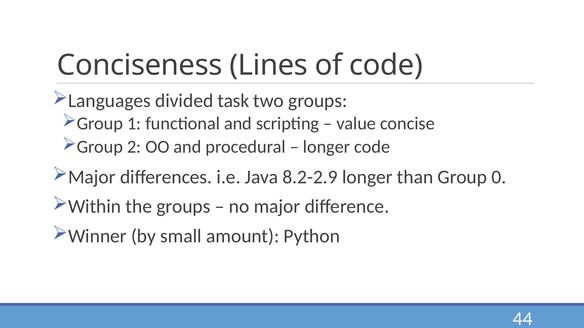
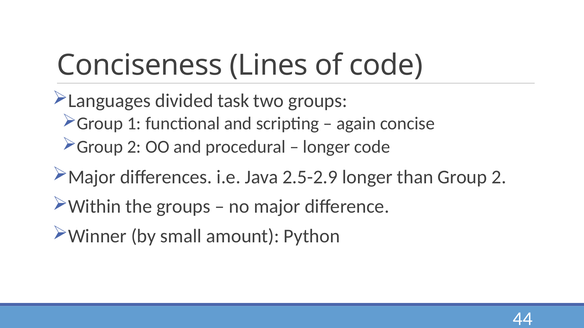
value: value -> again
8.2-2.9: 8.2-2.9 -> 2.5-2.9
than Group 0: 0 -> 2
